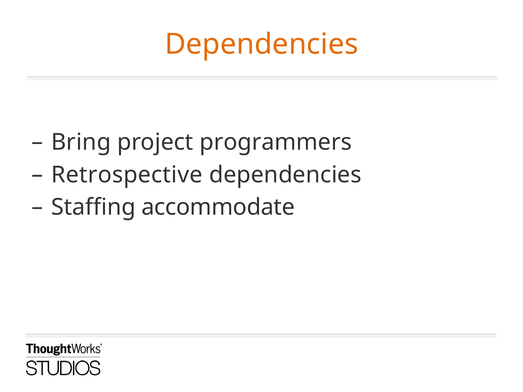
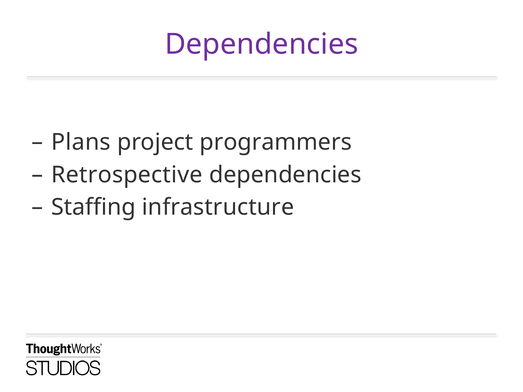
Dependencies at (262, 44) colour: orange -> purple
Bring: Bring -> Plans
accommodate: accommodate -> infrastructure
